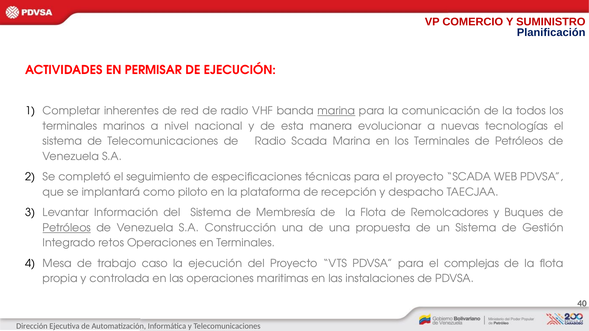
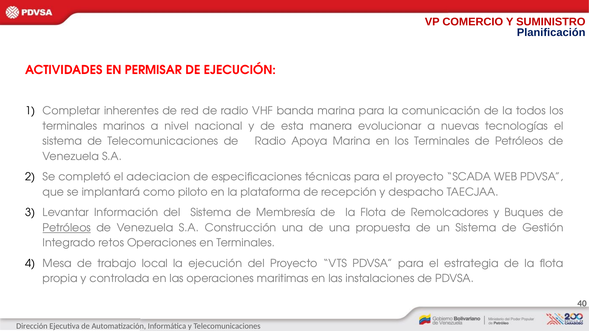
marina at (336, 111) underline: present -> none
Radio Scada: Scada -> Apoya
seguimiento: seguimiento -> adeciacion
caso: caso -> local
complejas: complejas -> estrategia
